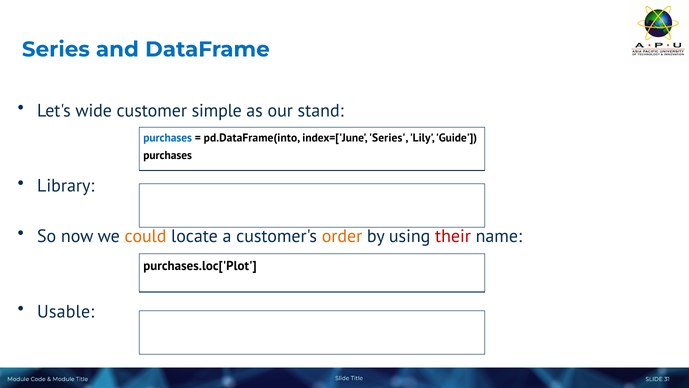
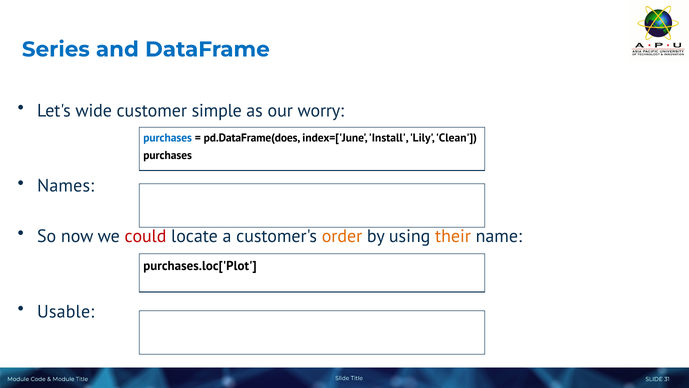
stand: stand -> worry
pd.DataFrame(into: pd.DataFrame(into -> pd.DataFrame(does
index=['June Series: Series -> Install
Guide: Guide -> Clean
Library: Library -> Names
could colour: orange -> red
their colour: red -> orange
